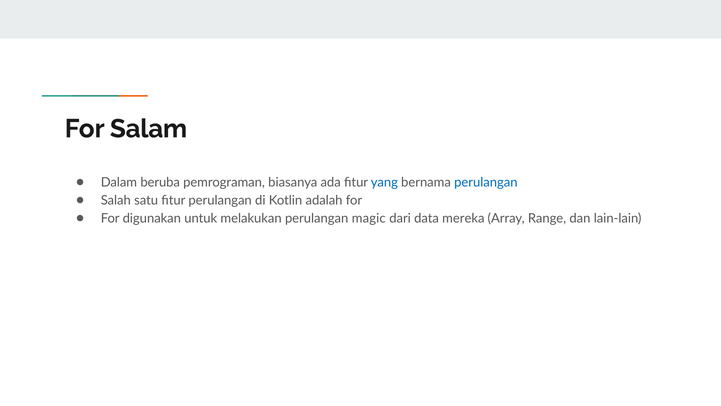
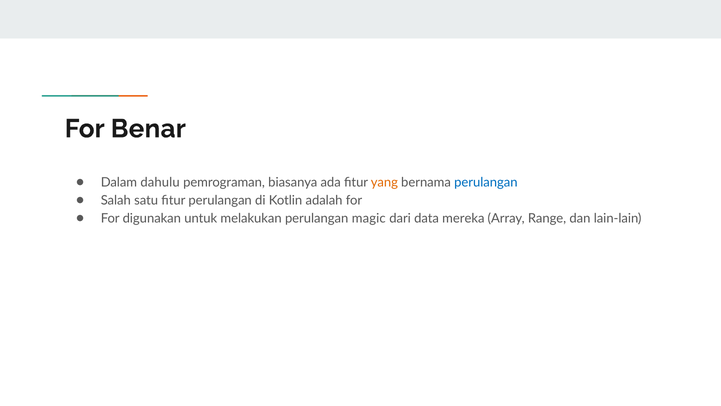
Salam: Salam -> Benar
beruba: beruba -> dahulu
yang colour: blue -> orange
